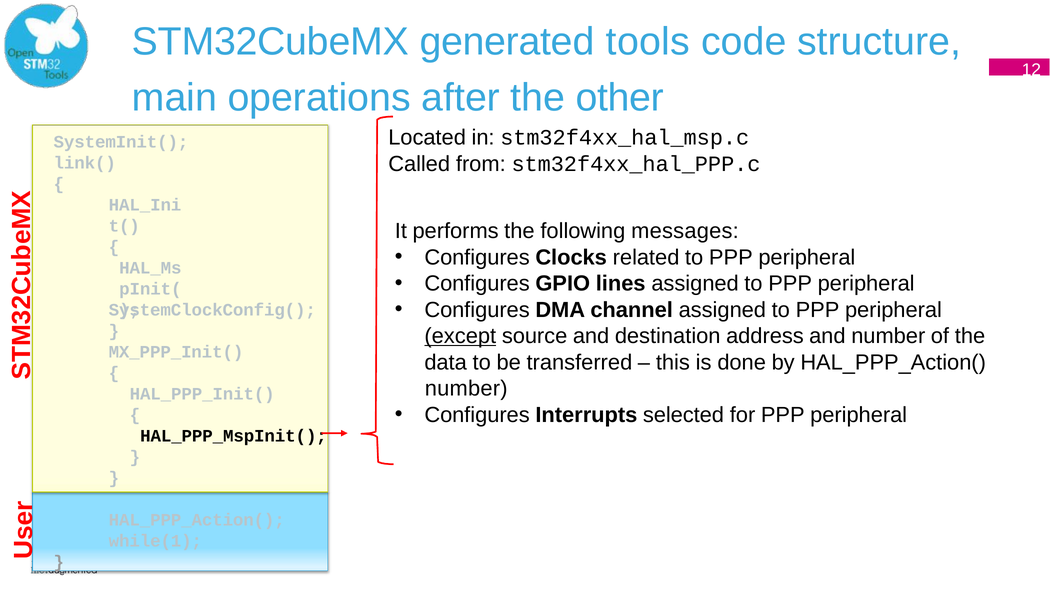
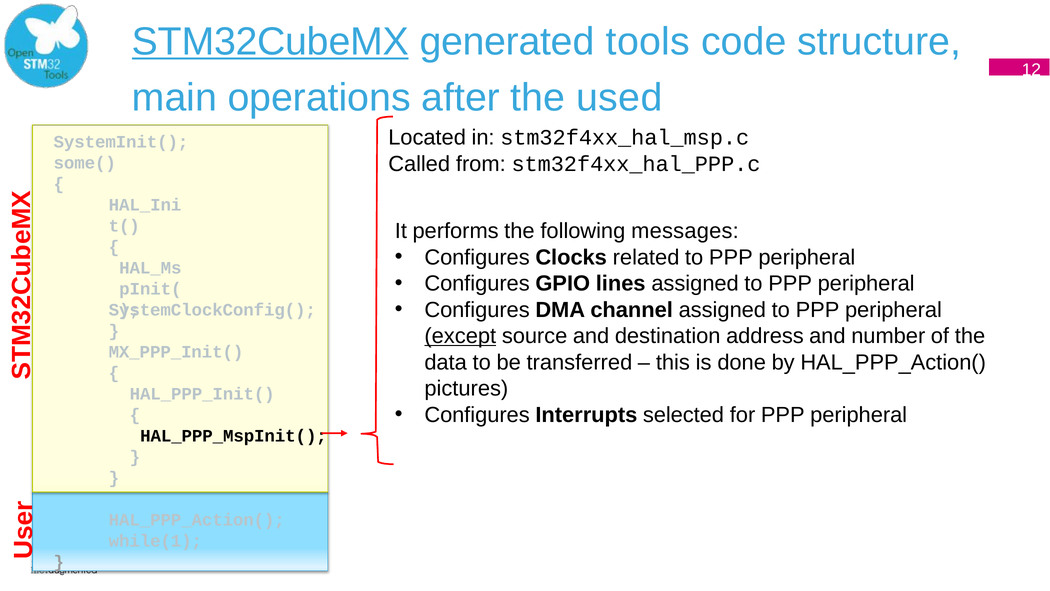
STM32CubeMX underline: none -> present
other: other -> used
link(: link( -> some(
number at (466, 389): number -> pictures
